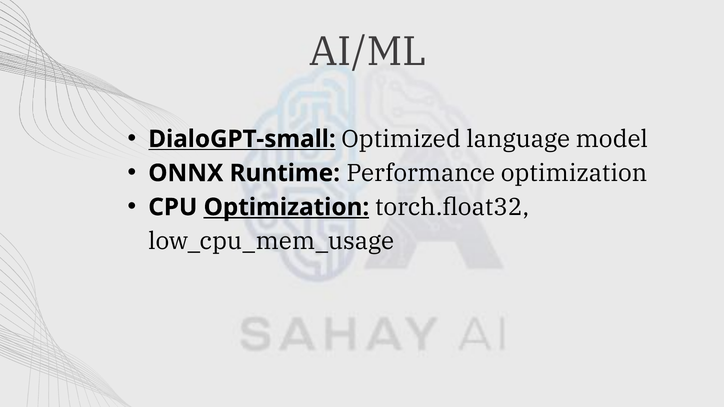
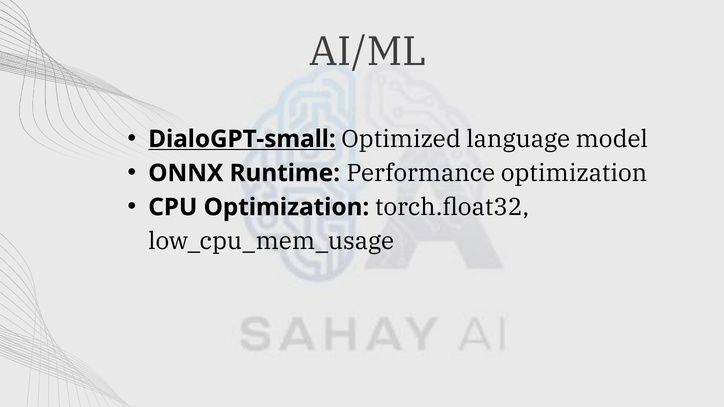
Optimization at (286, 207) underline: present -> none
